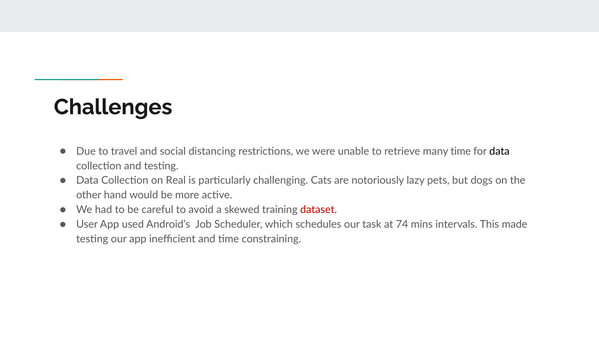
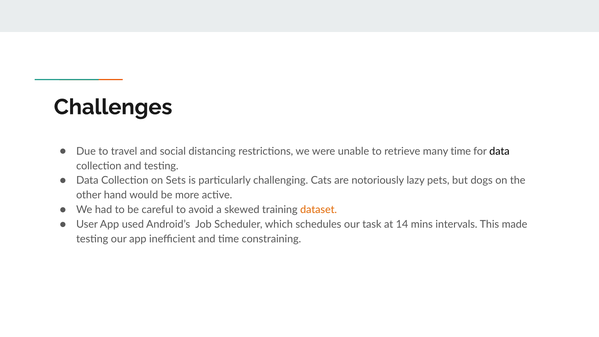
Real: Real -> Sets
dataset colour: red -> orange
74: 74 -> 14
